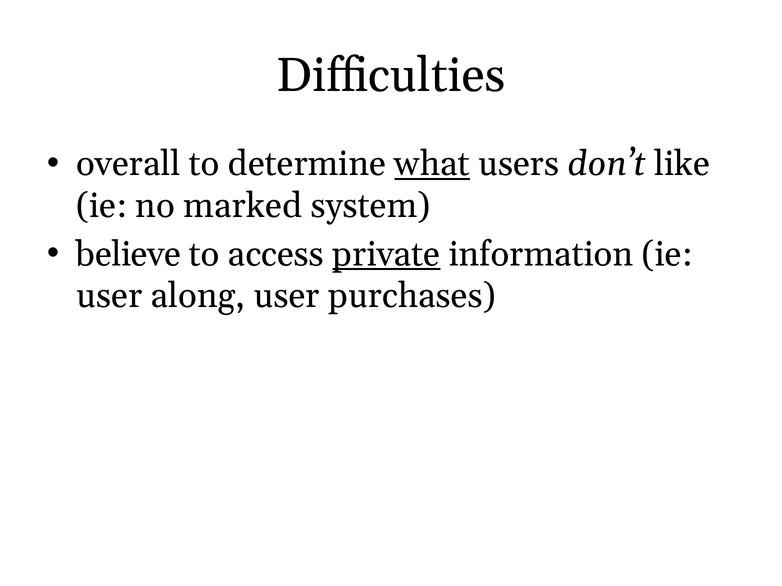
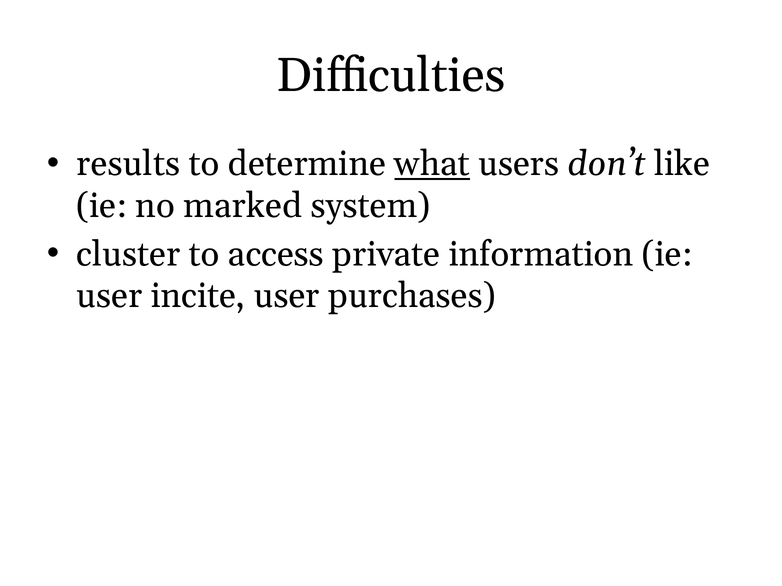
overall: overall -> results
believe: believe -> cluster
private underline: present -> none
along: along -> incite
